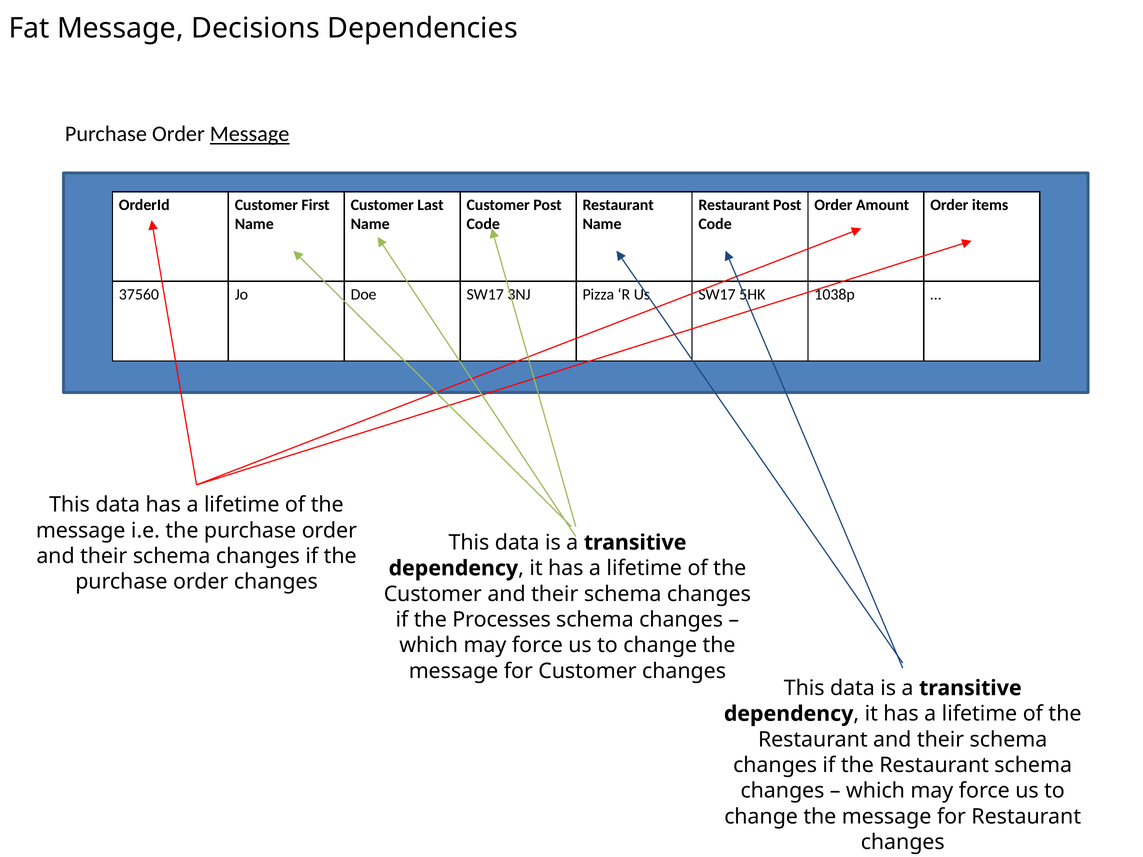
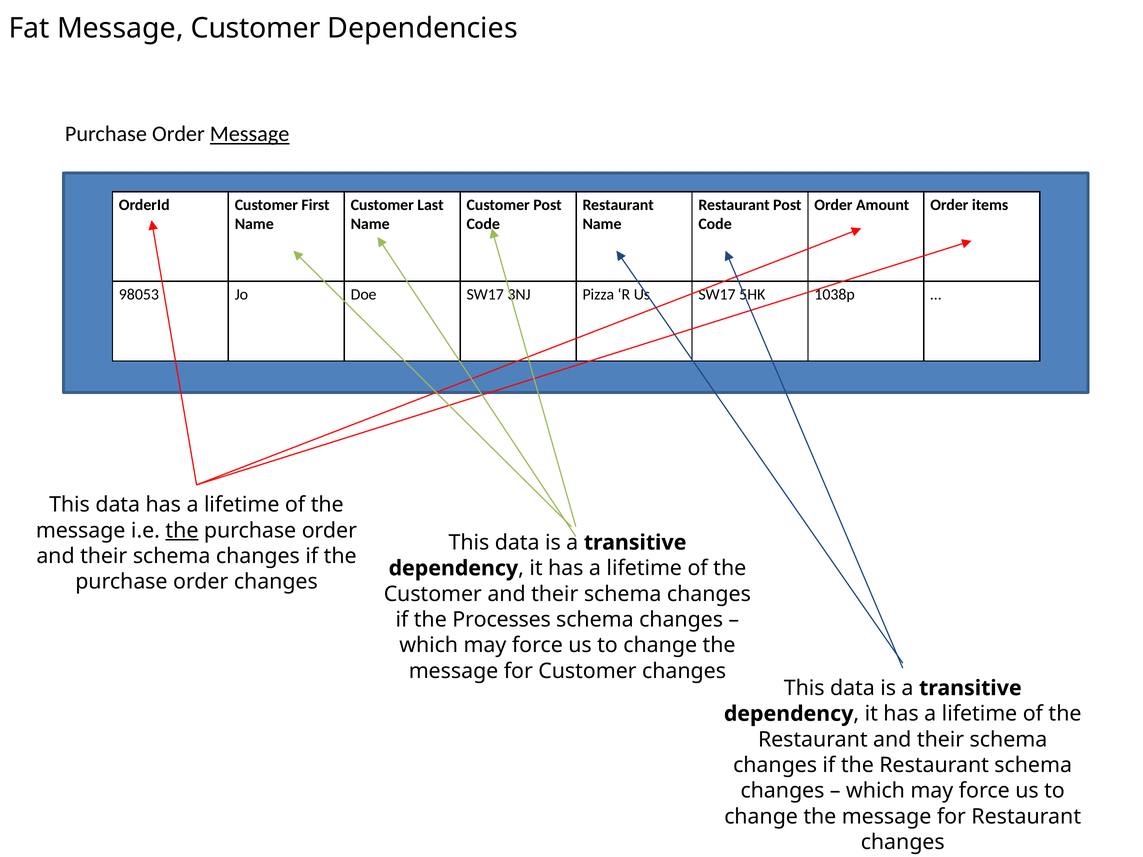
Message Decisions: Decisions -> Customer
37560: 37560 -> 98053
the at (182, 531) underline: none -> present
